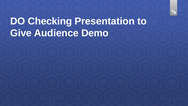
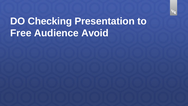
Give: Give -> Free
Demo: Demo -> Avoid
